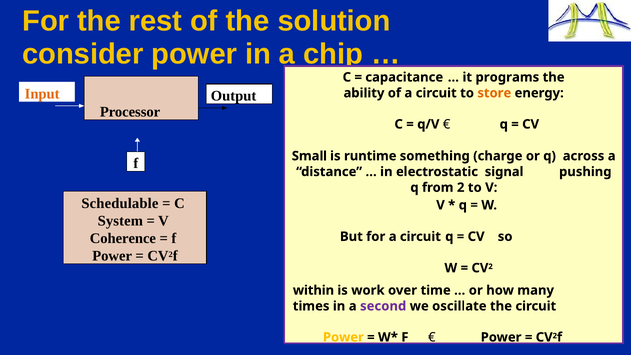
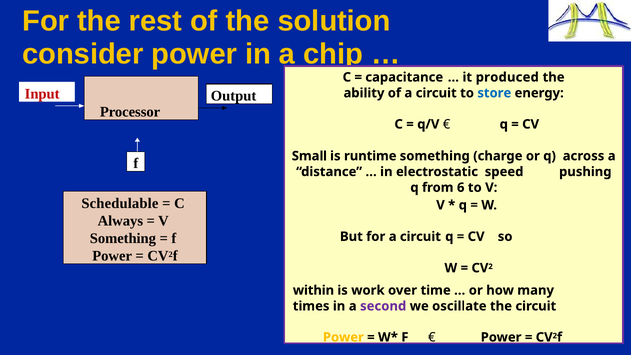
programs: programs -> produced
Input colour: orange -> red
store colour: orange -> blue
signal: signal -> speed
2: 2 -> 6
System: System -> Always
Coherence at (123, 238): Coherence -> Something
